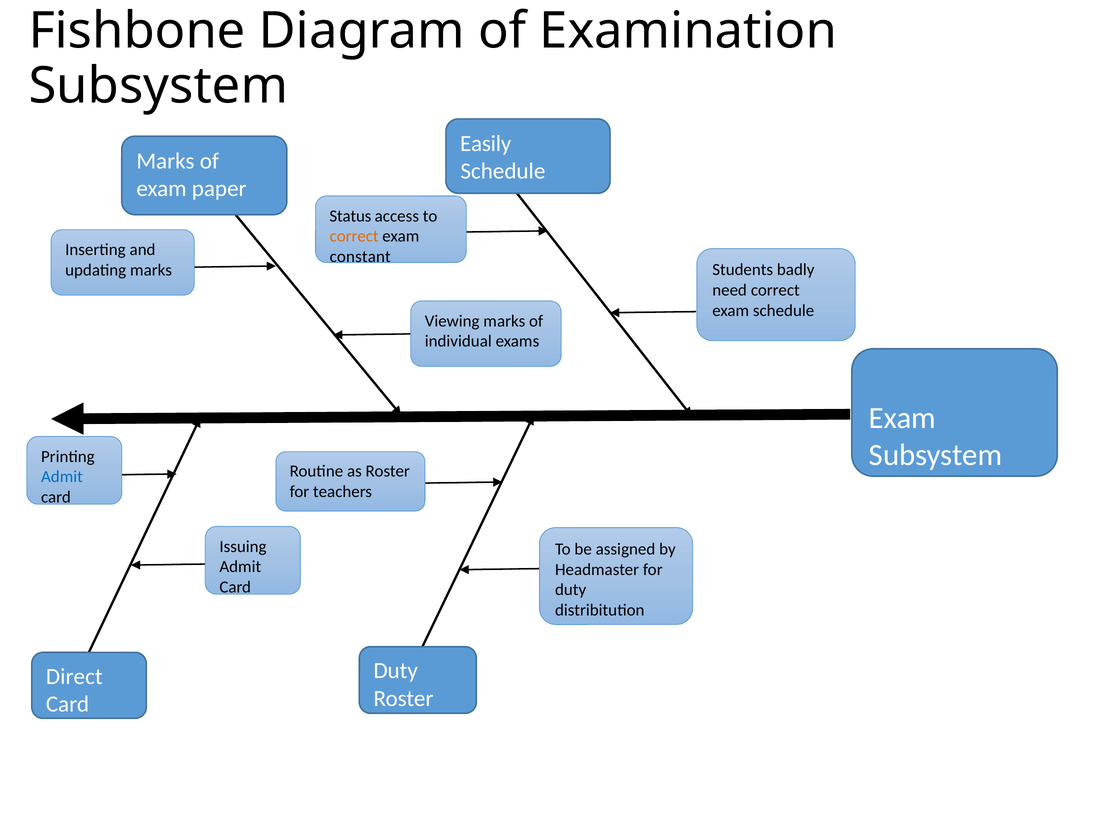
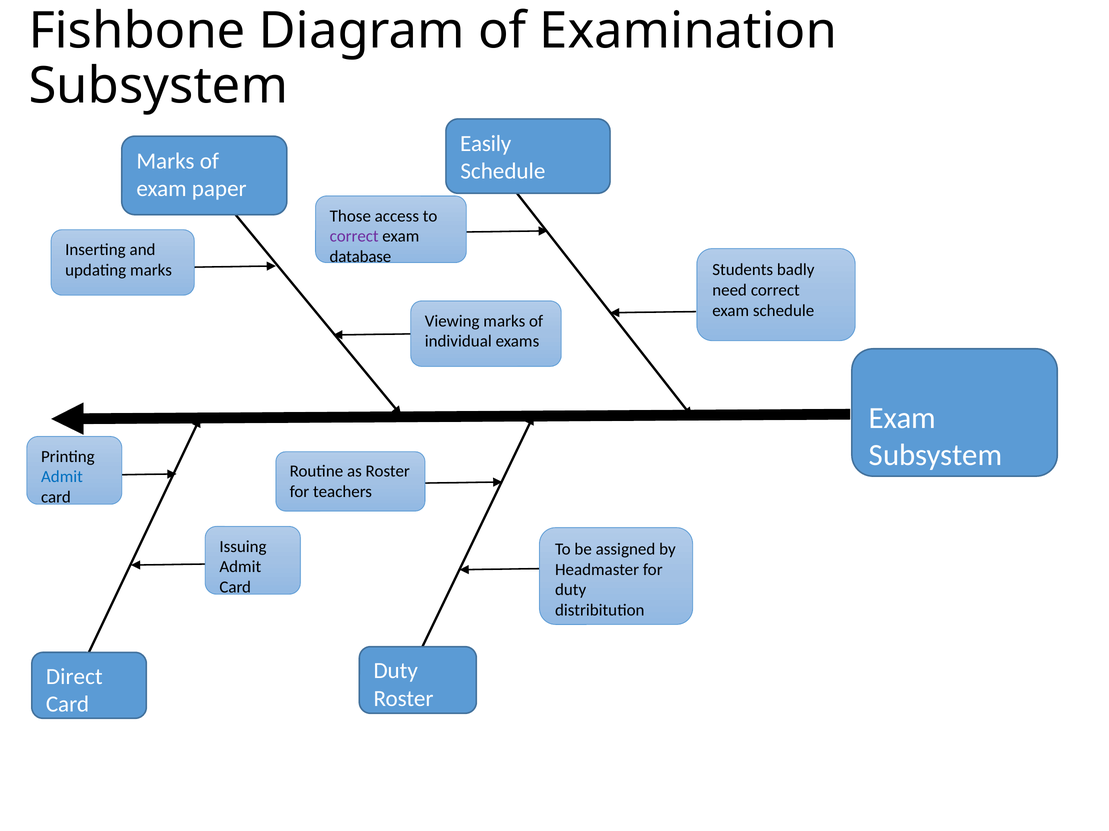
Status: Status -> Those
correct at (354, 237) colour: orange -> purple
constant: constant -> database
